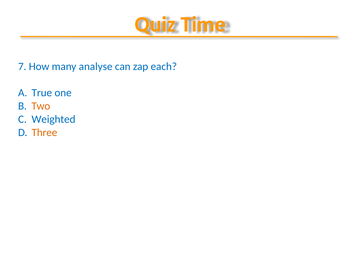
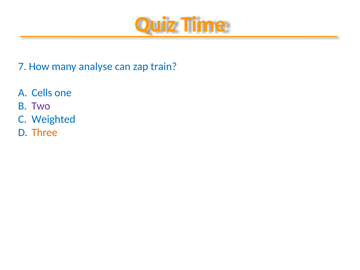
each: each -> train
True: True -> Cells
Two colour: orange -> purple
